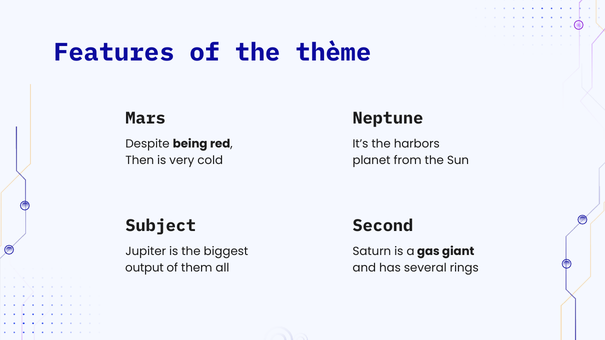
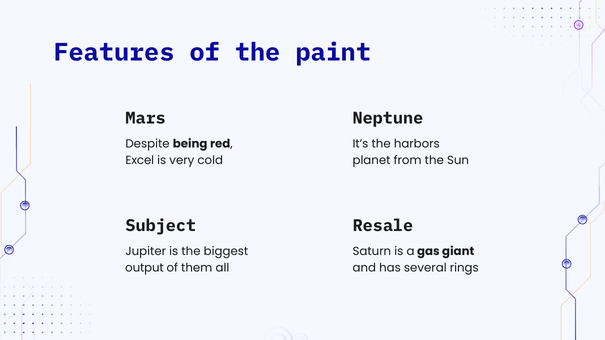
thème: thème -> paint
Then: Then -> Excel
Second: Second -> Resale
